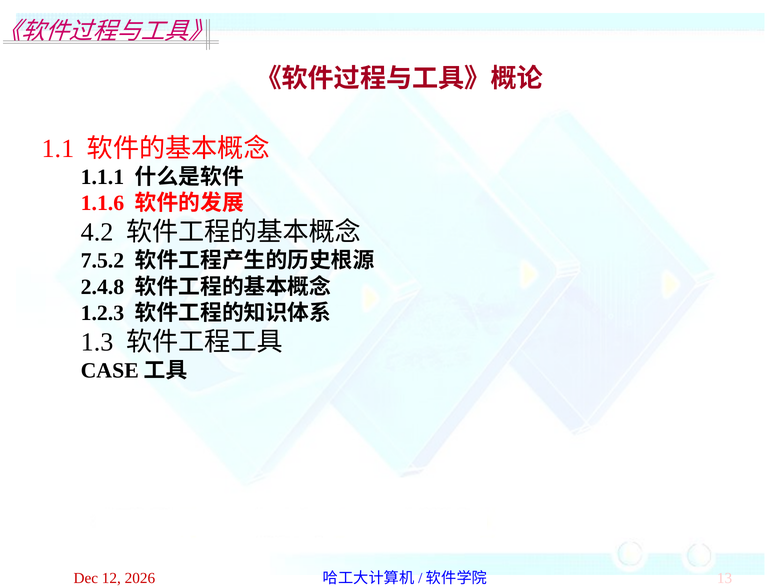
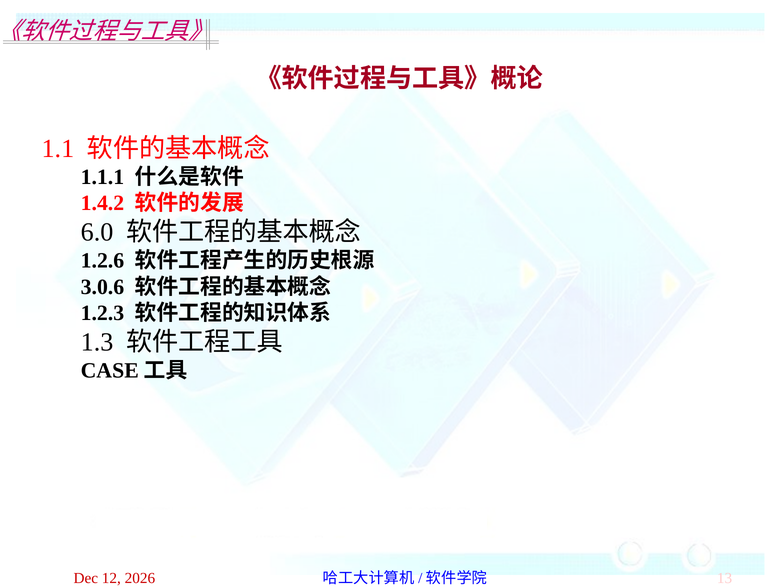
1.1.6: 1.1.6 -> 1.4.2
4.2: 4.2 -> 6.0
7.5.2: 7.5.2 -> 1.2.6
2.4.8: 2.4.8 -> 3.0.6
